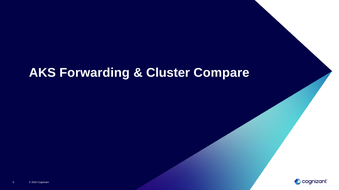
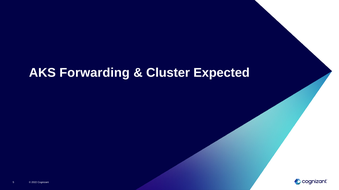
Compare: Compare -> Expected
